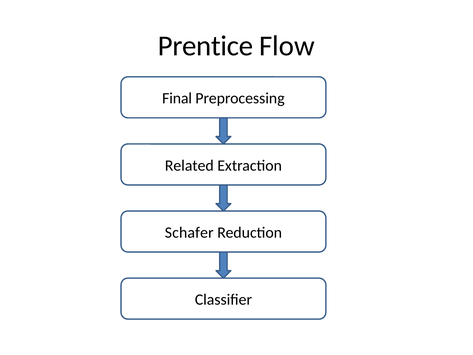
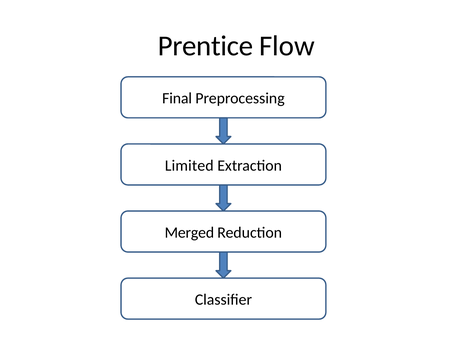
Related: Related -> Limited
Schafer: Schafer -> Merged
